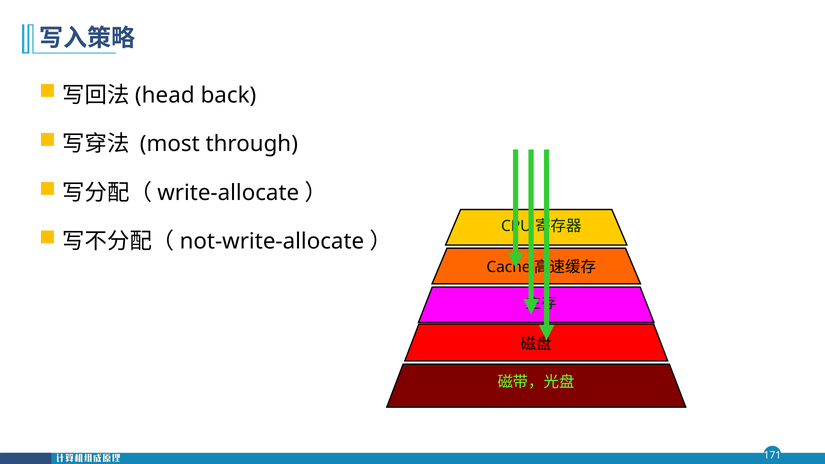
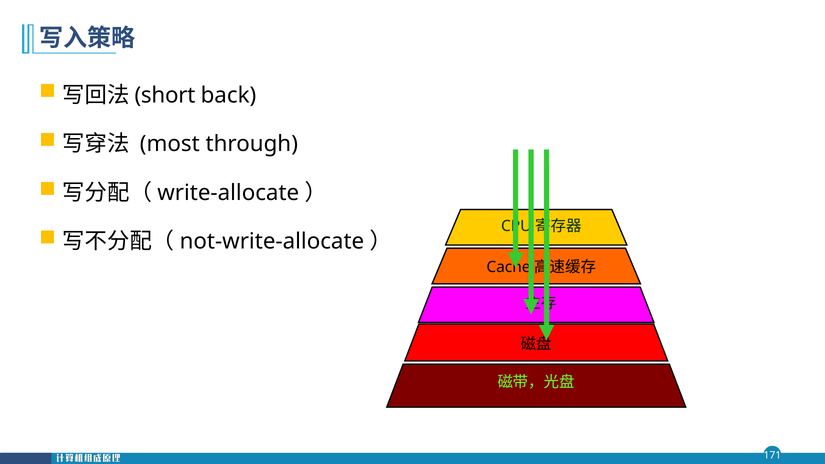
head: head -> short
